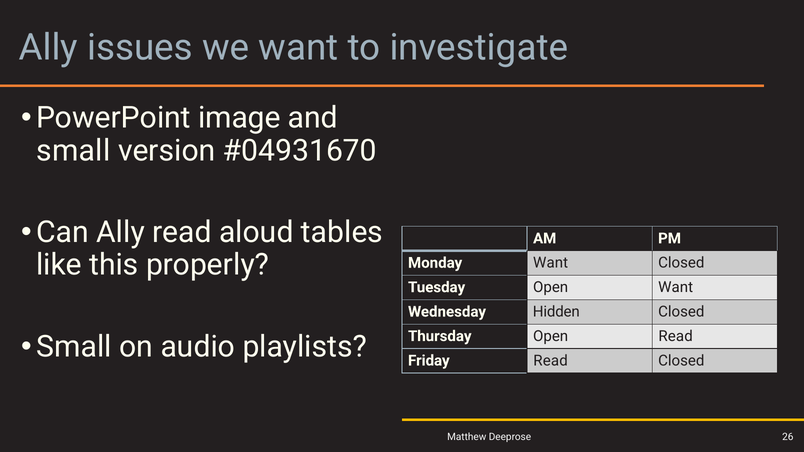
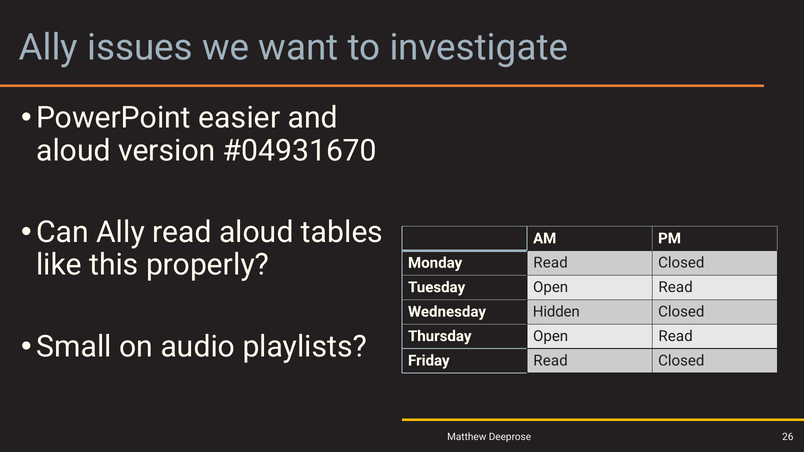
image: image -> easier
small at (73, 151): small -> aloud
Monday Want: Want -> Read
Tuesday Open Want: Want -> Read
